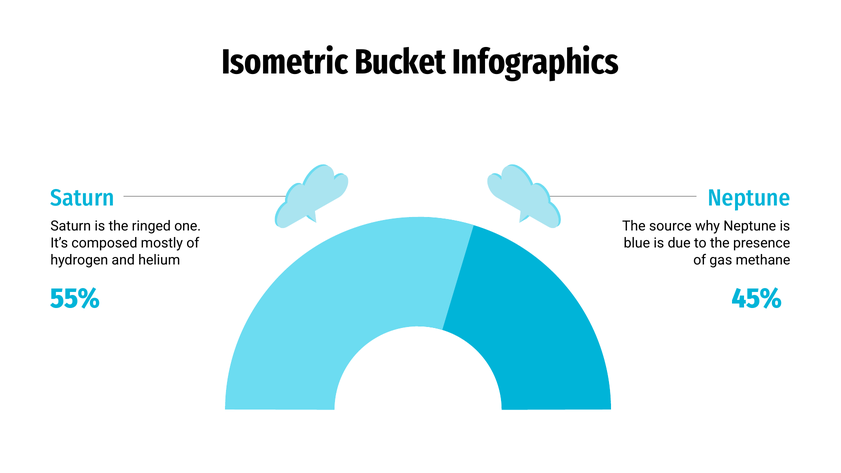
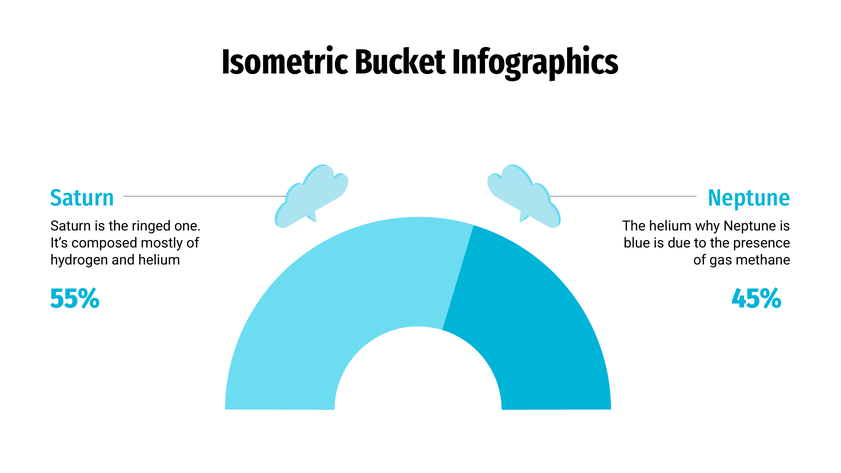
The source: source -> helium
